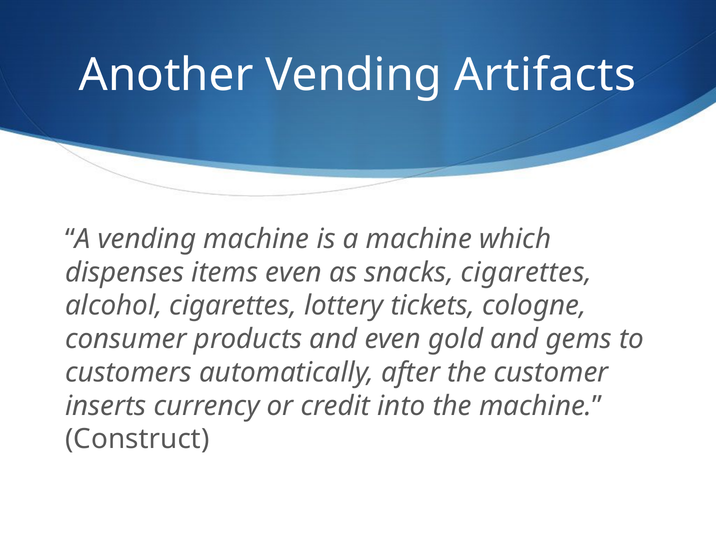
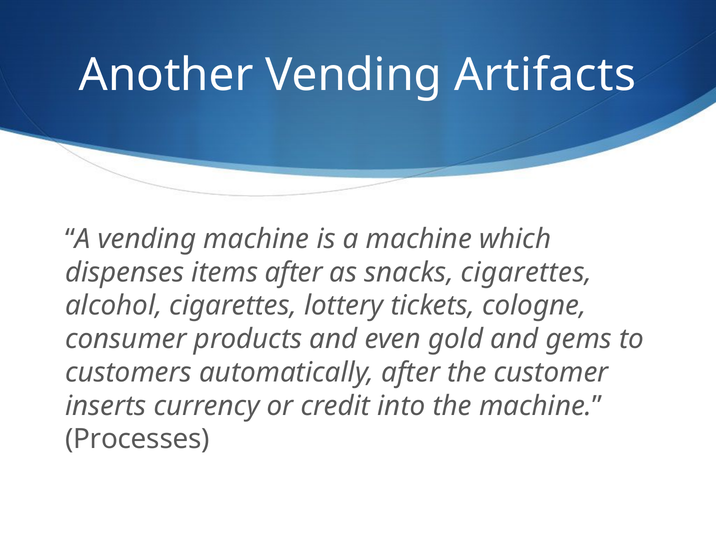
items even: even -> after
Construct: Construct -> Processes
